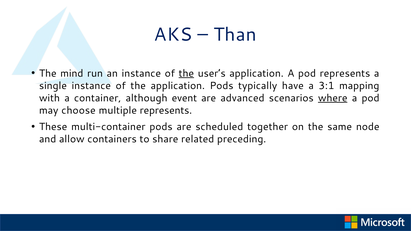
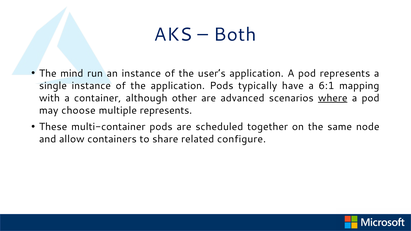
Than: Than -> Both
the at (186, 73) underline: present -> none
3:1: 3:1 -> 6:1
event: event -> other
preceding: preceding -> configure
